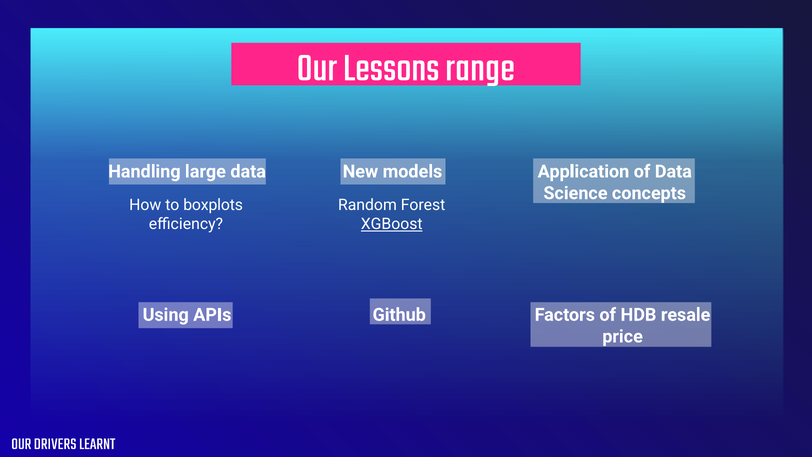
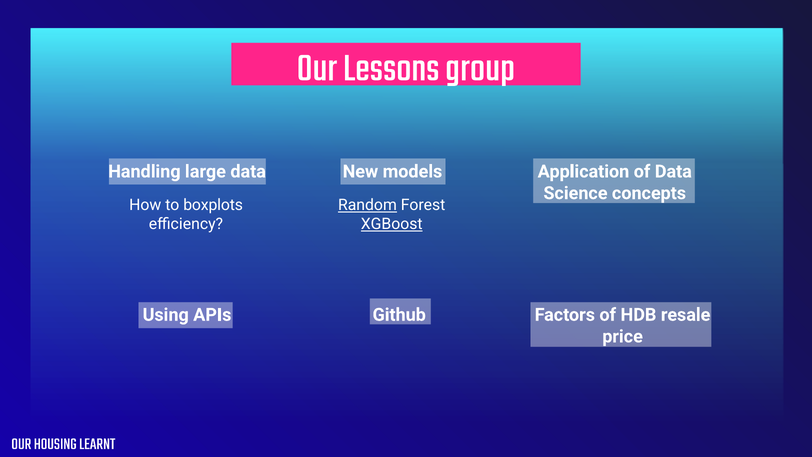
range: range -> group
Random underline: none -> present
DRIVERS: DRIVERS -> HOUSING
